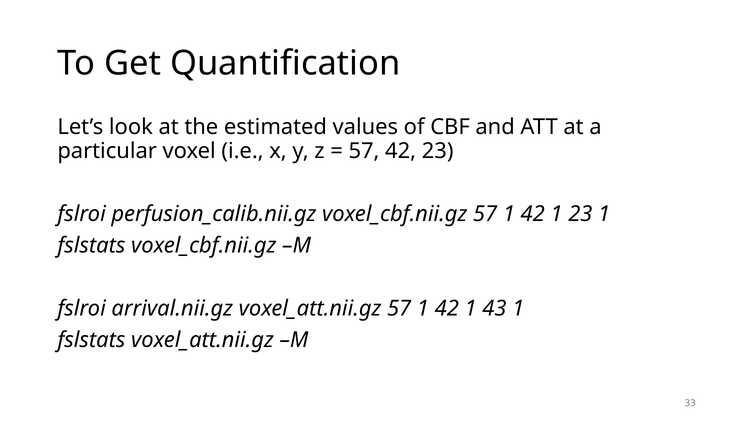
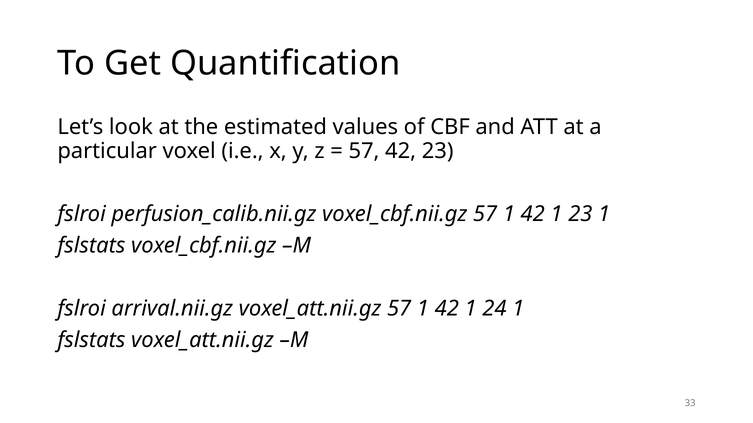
43: 43 -> 24
